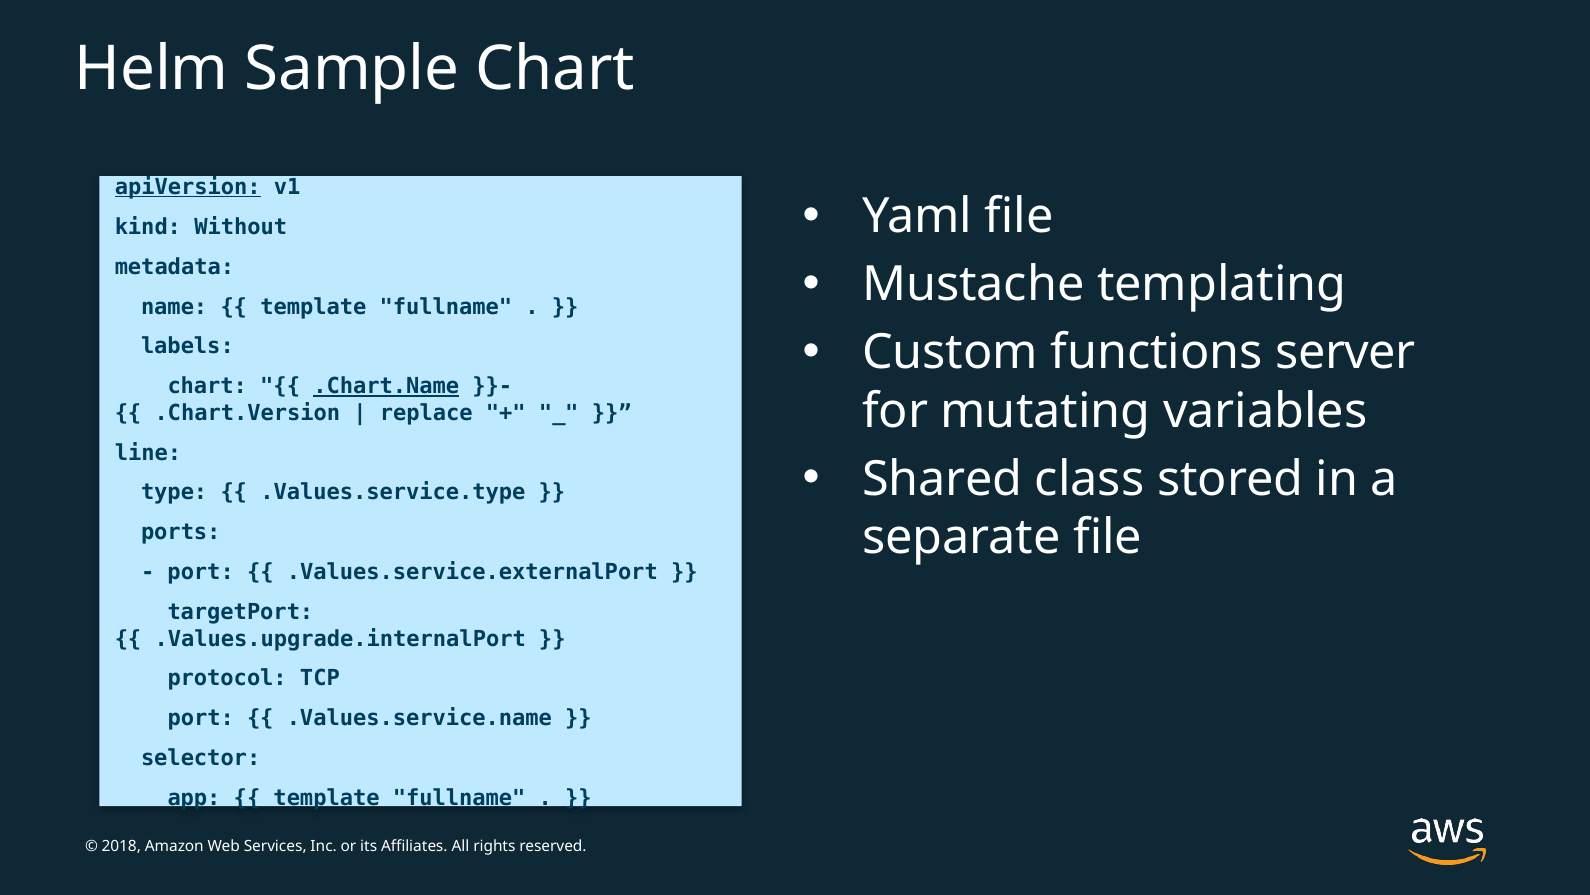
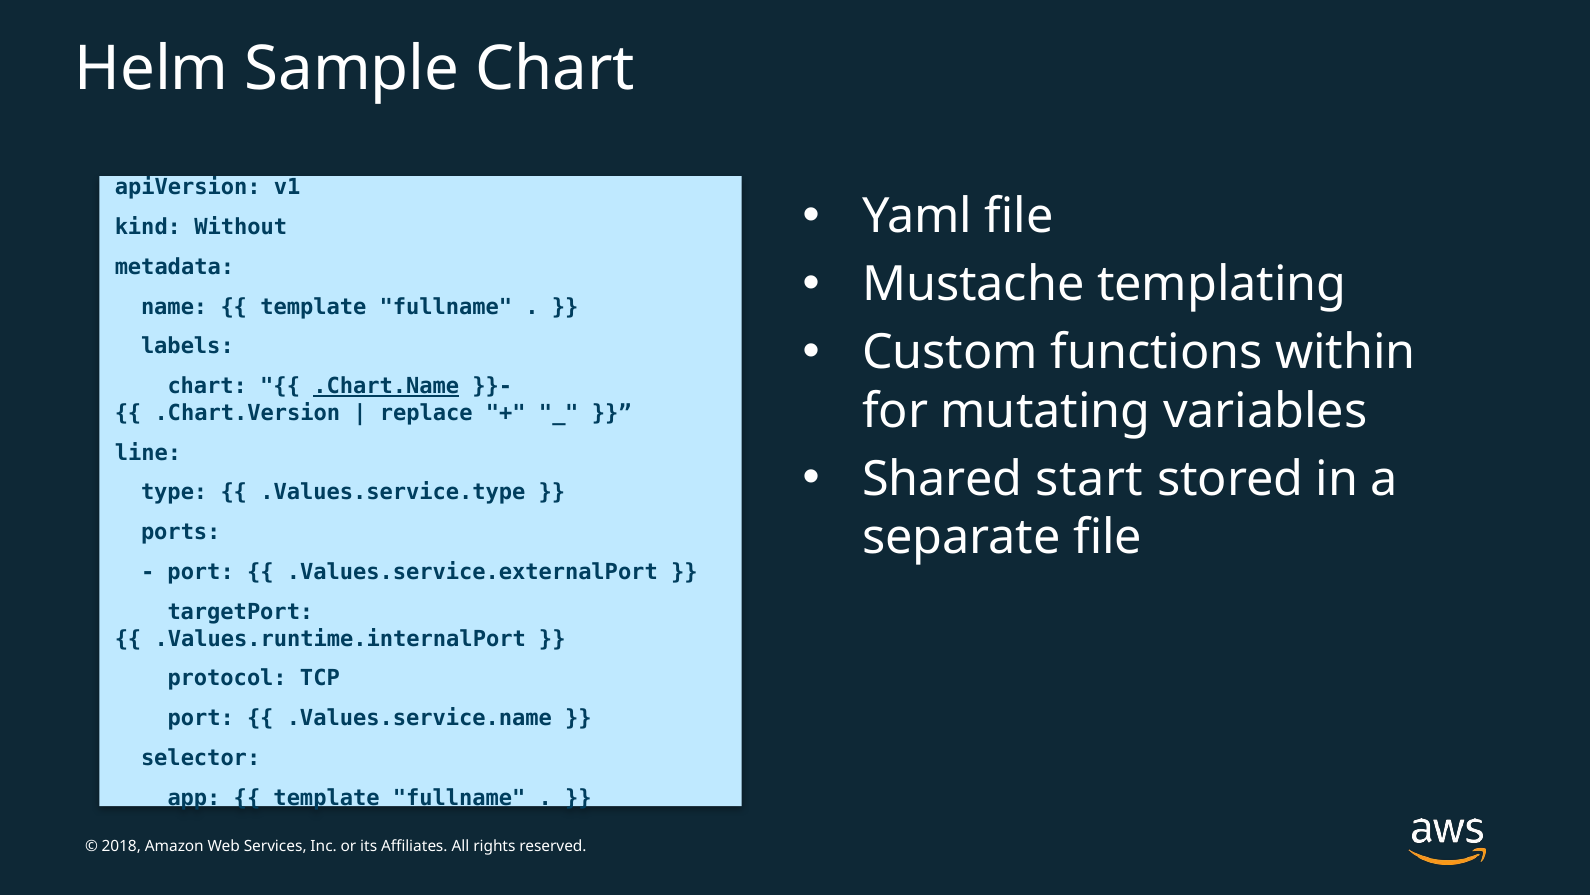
apiVersion underline: present -> none
server: server -> within
class: class -> start
.Values.upgrade.internalPort: .Values.upgrade.internalPort -> .Values.runtime.internalPort
